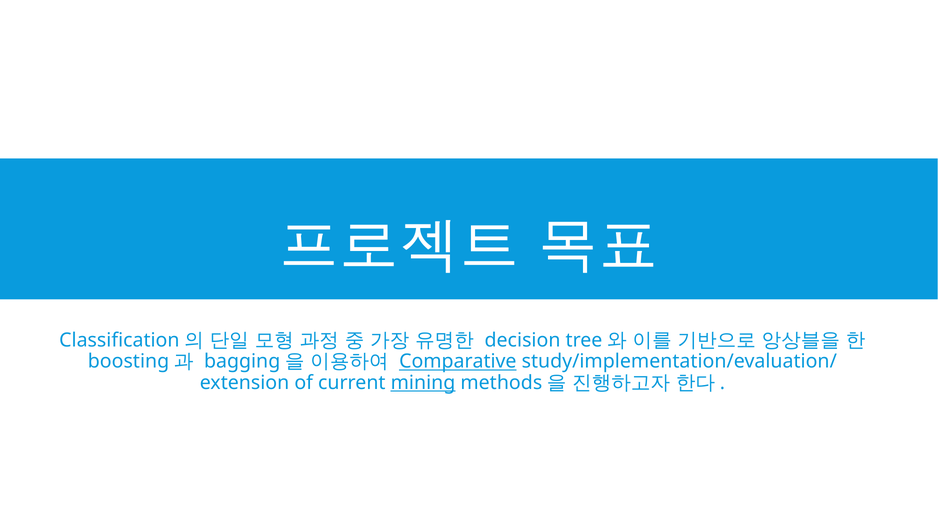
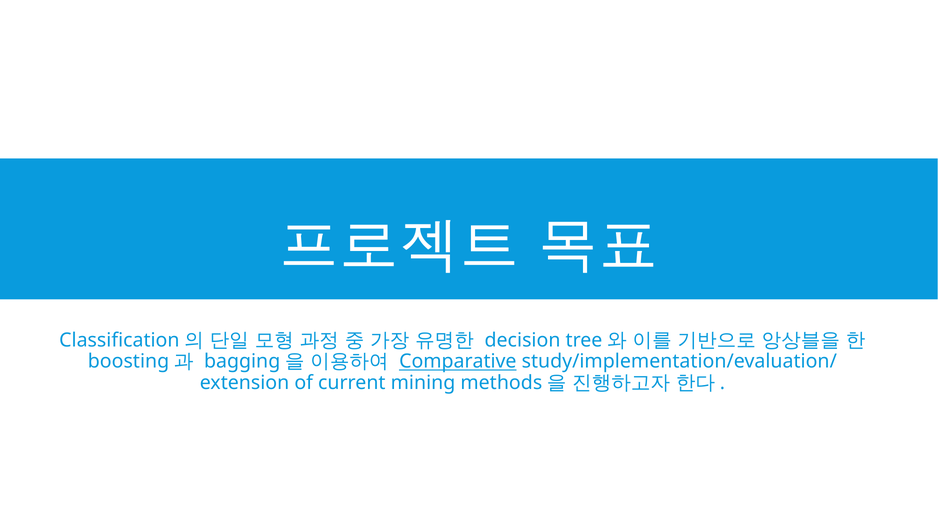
mining underline: present -> none
